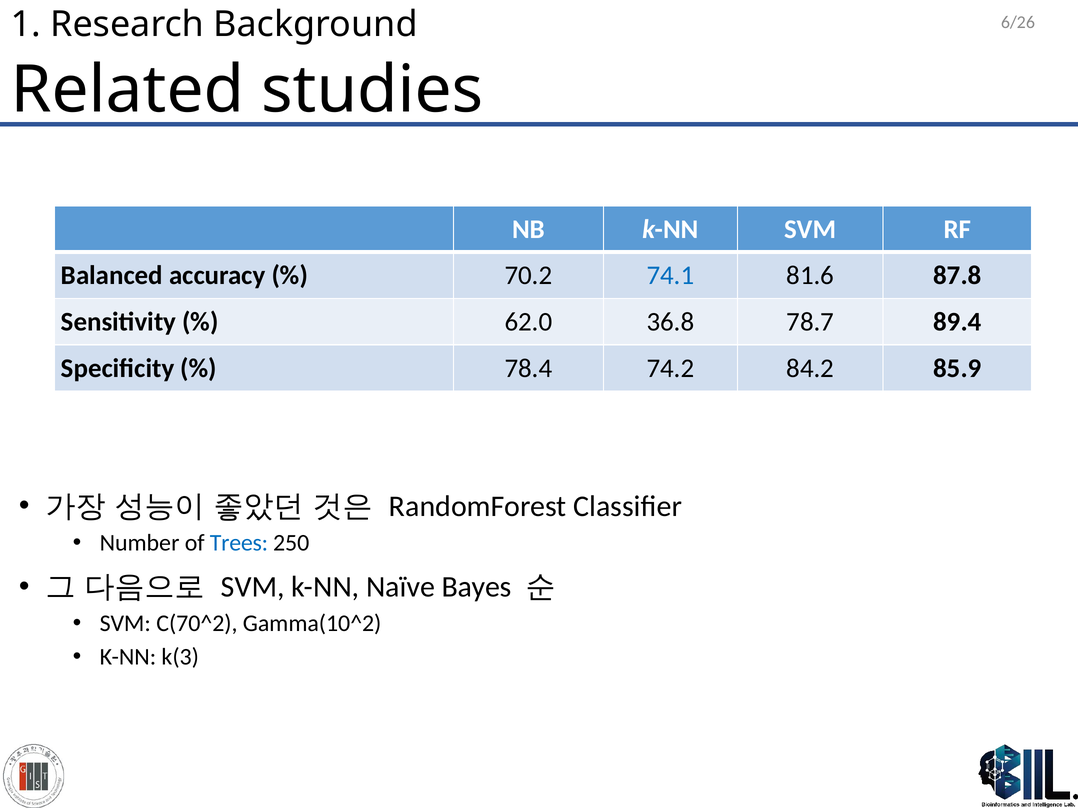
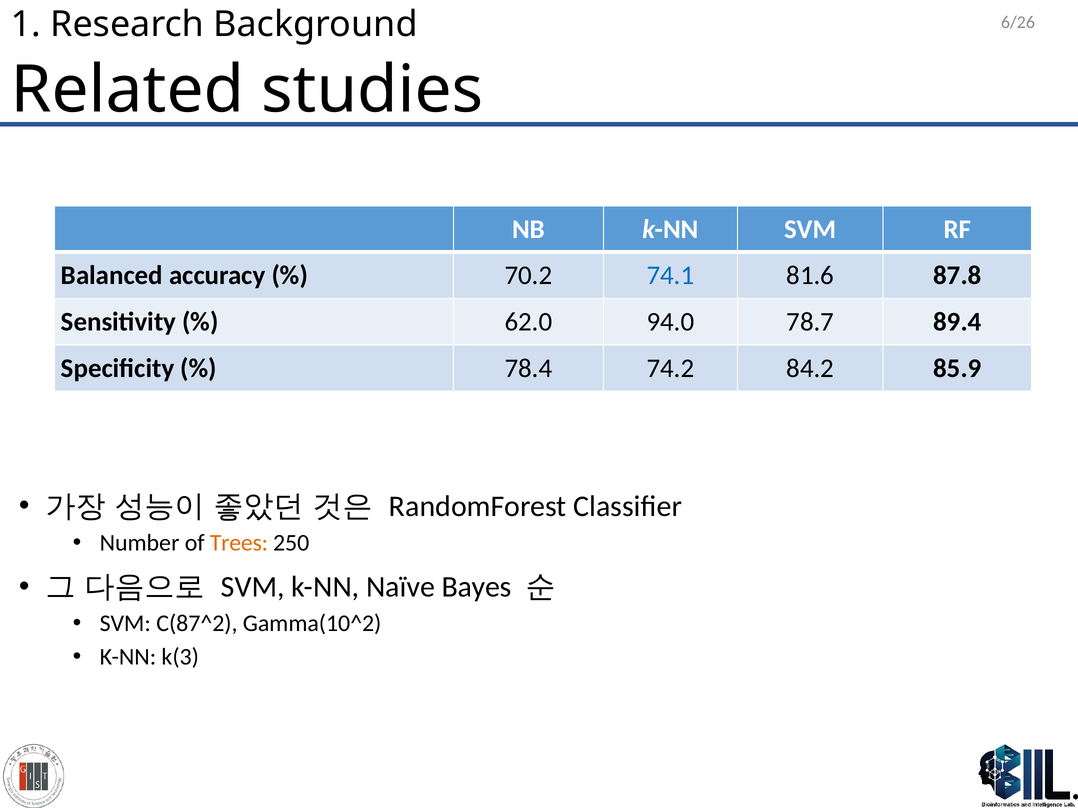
36.8: 36.8 -> 94.0
Trees colour: blue -> orange
C(70^2: C(70^2 -> C(87^2
